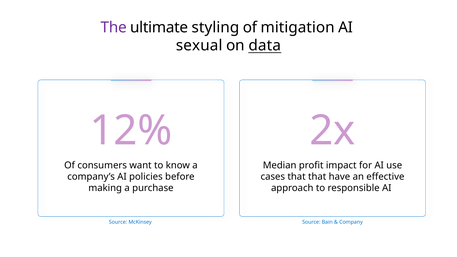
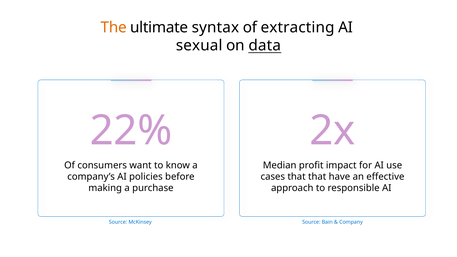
The colour: purple -> orange
styling: styling -> syntax
mitigation: mitigation -> extracting
12%: 12% -> 22%
